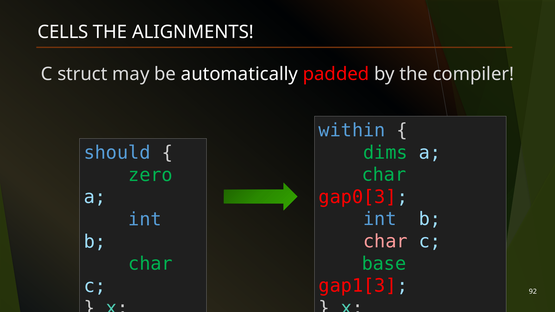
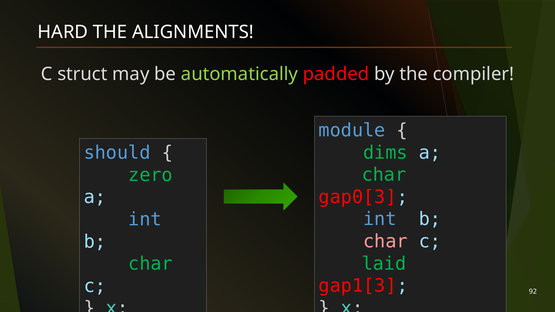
CELLS: CELLS -> HARD
automatically colour: white -> light green
within: within -> module
base: base -> laid
